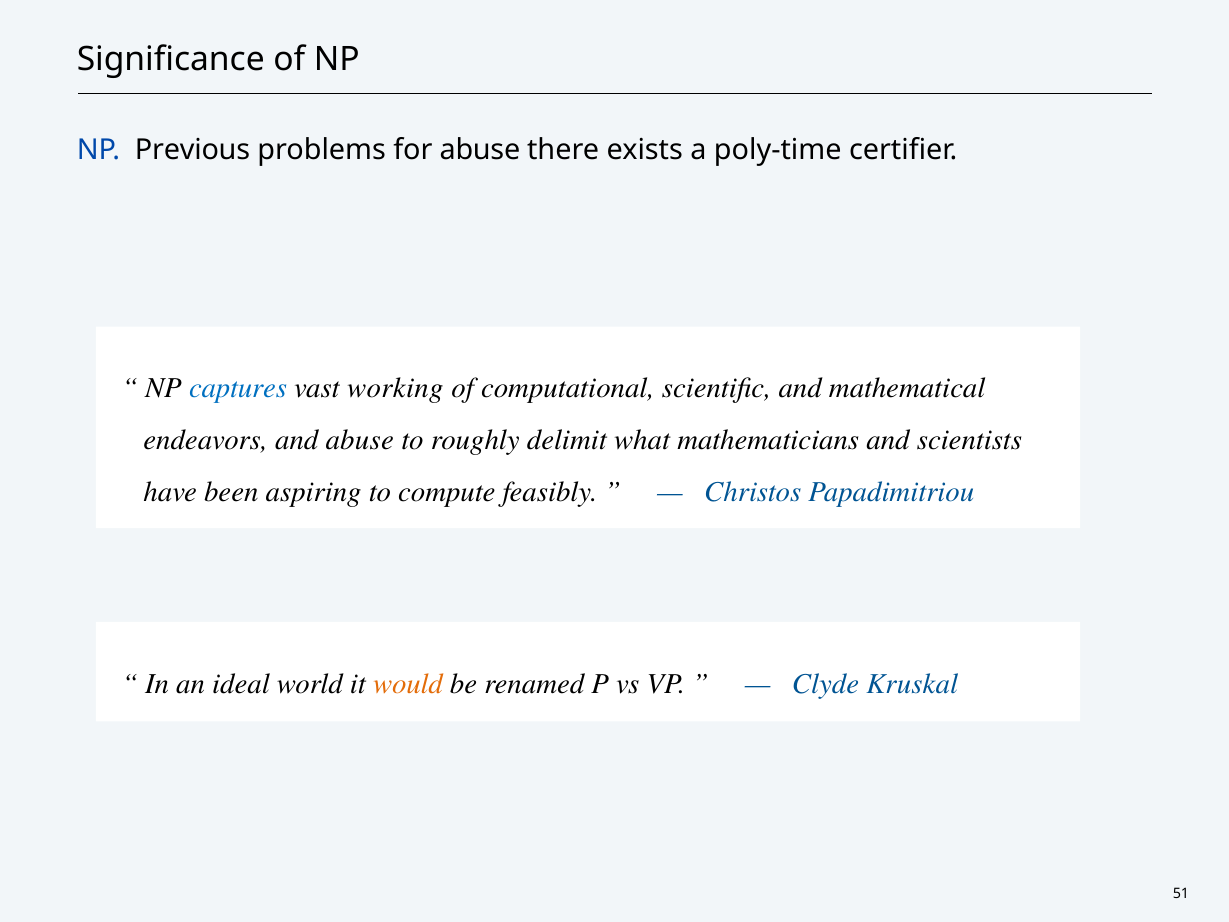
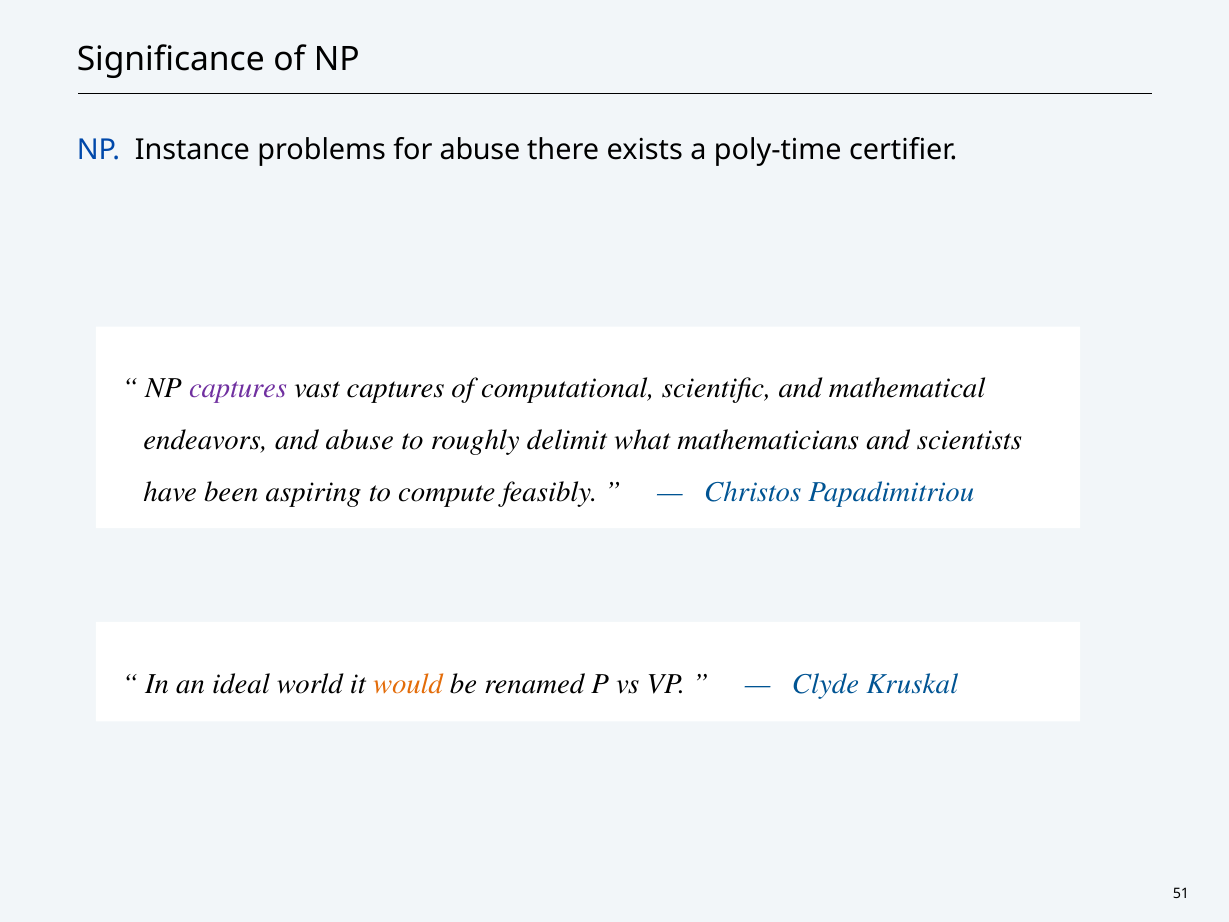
Previous: Previous -> Instance
captures at (238, 388) colour: blue -> purple
vast working: working -> captures
